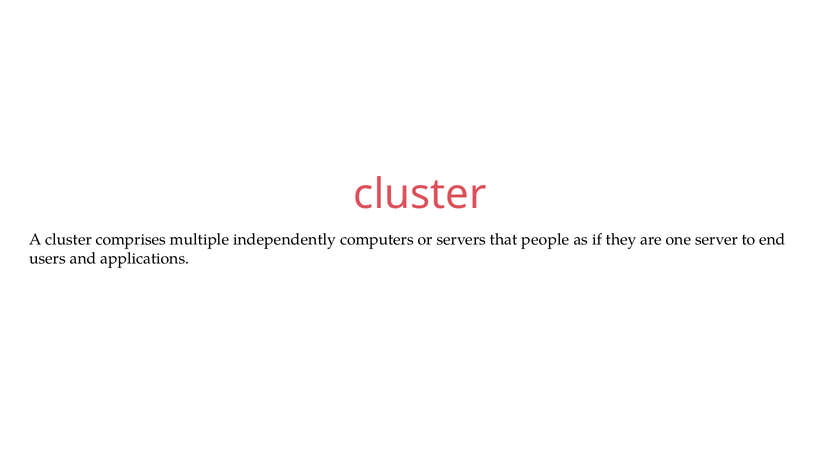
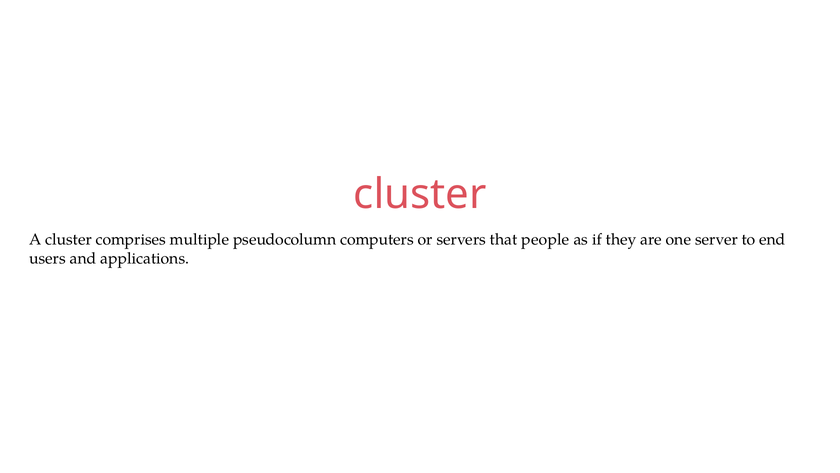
independently: independently -> pseudocolumn
